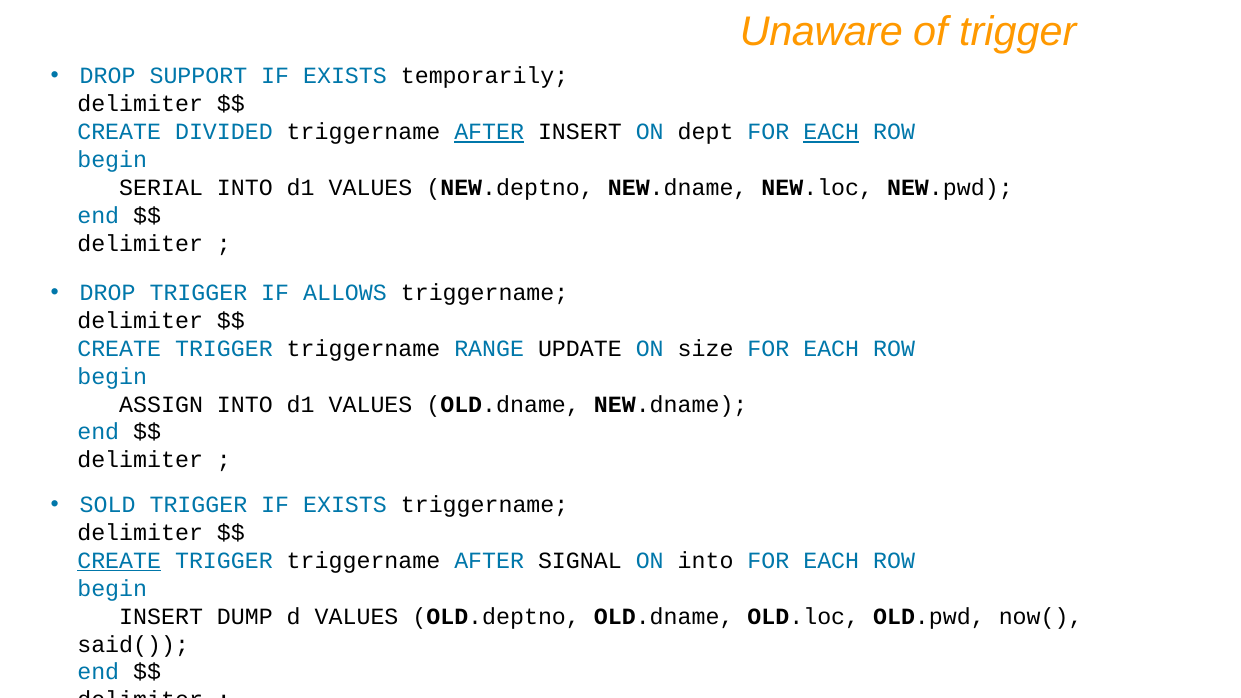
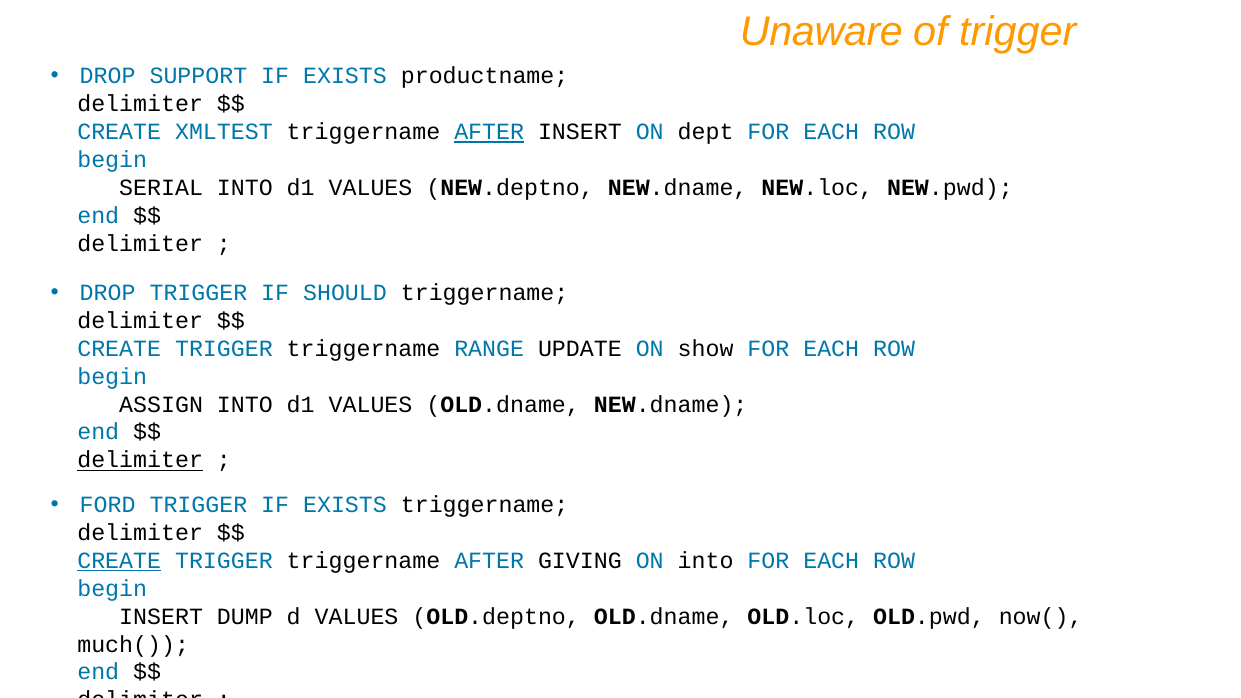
temporarily: temporarily -> productname
DIVIDED: DIVIDED -> XMLTEST
EACH at (831, 132) underline: present -> none
ALLOWS: ALLOWS -> SHOULD
size: size -> show
delimiter at (140, 460) underline: none -> present
SOLD: SOLD -> FORD
SIGNAL: SIGNAL -> GIVING
said(: said( -> much(
